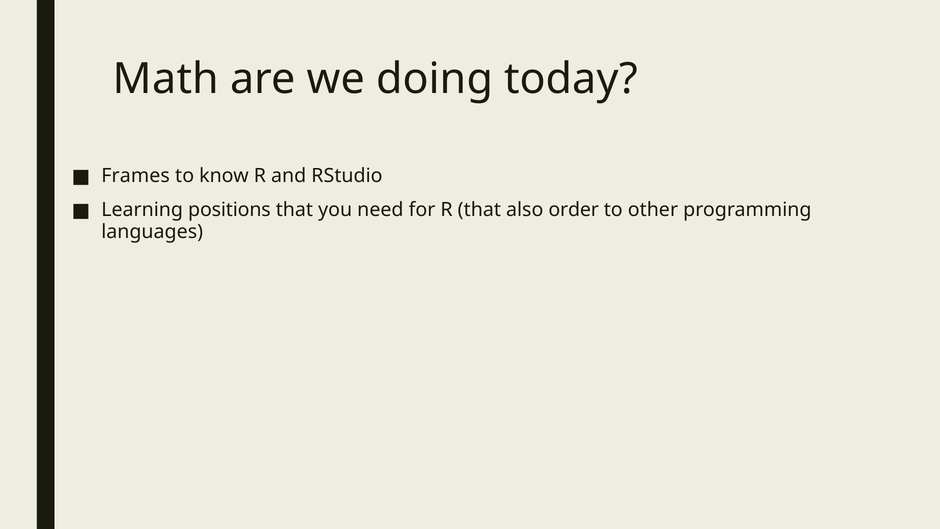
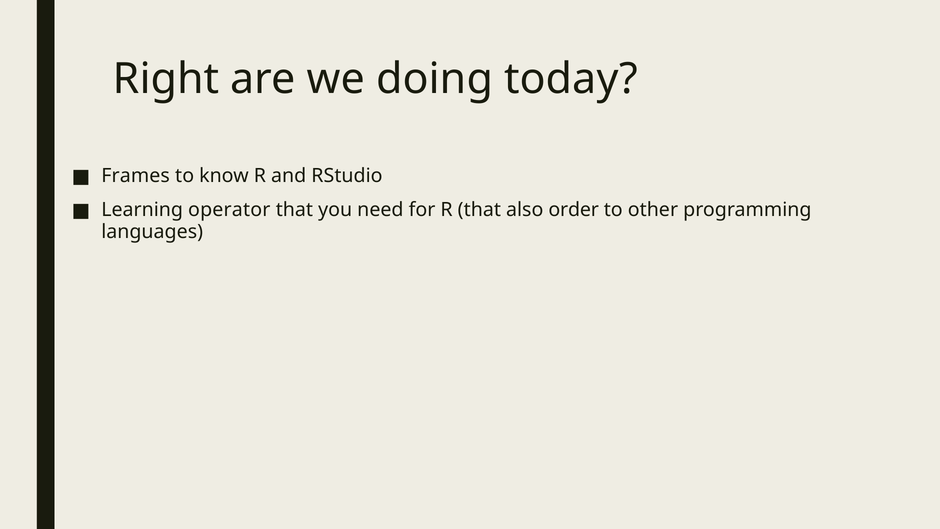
Math: Math -> Right
positions: positions -> operator
